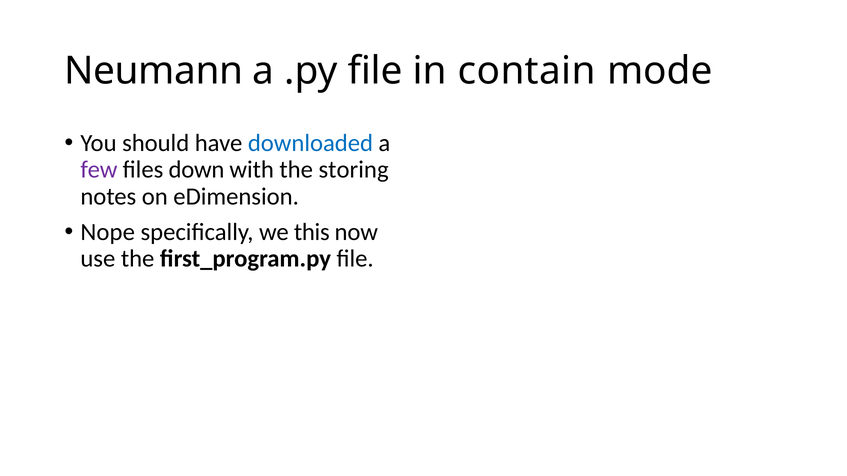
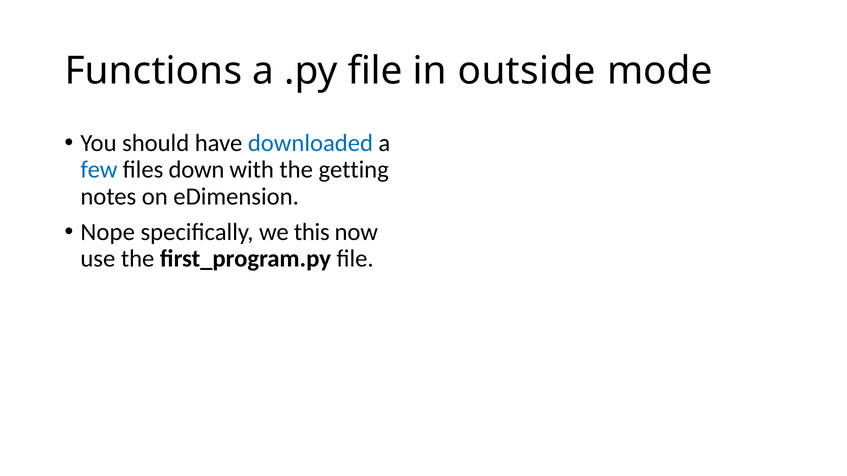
Neumann: Neumann -> Functions
contain: contain -> outside
few colour: purple -> blue
storing: storing -> getting
